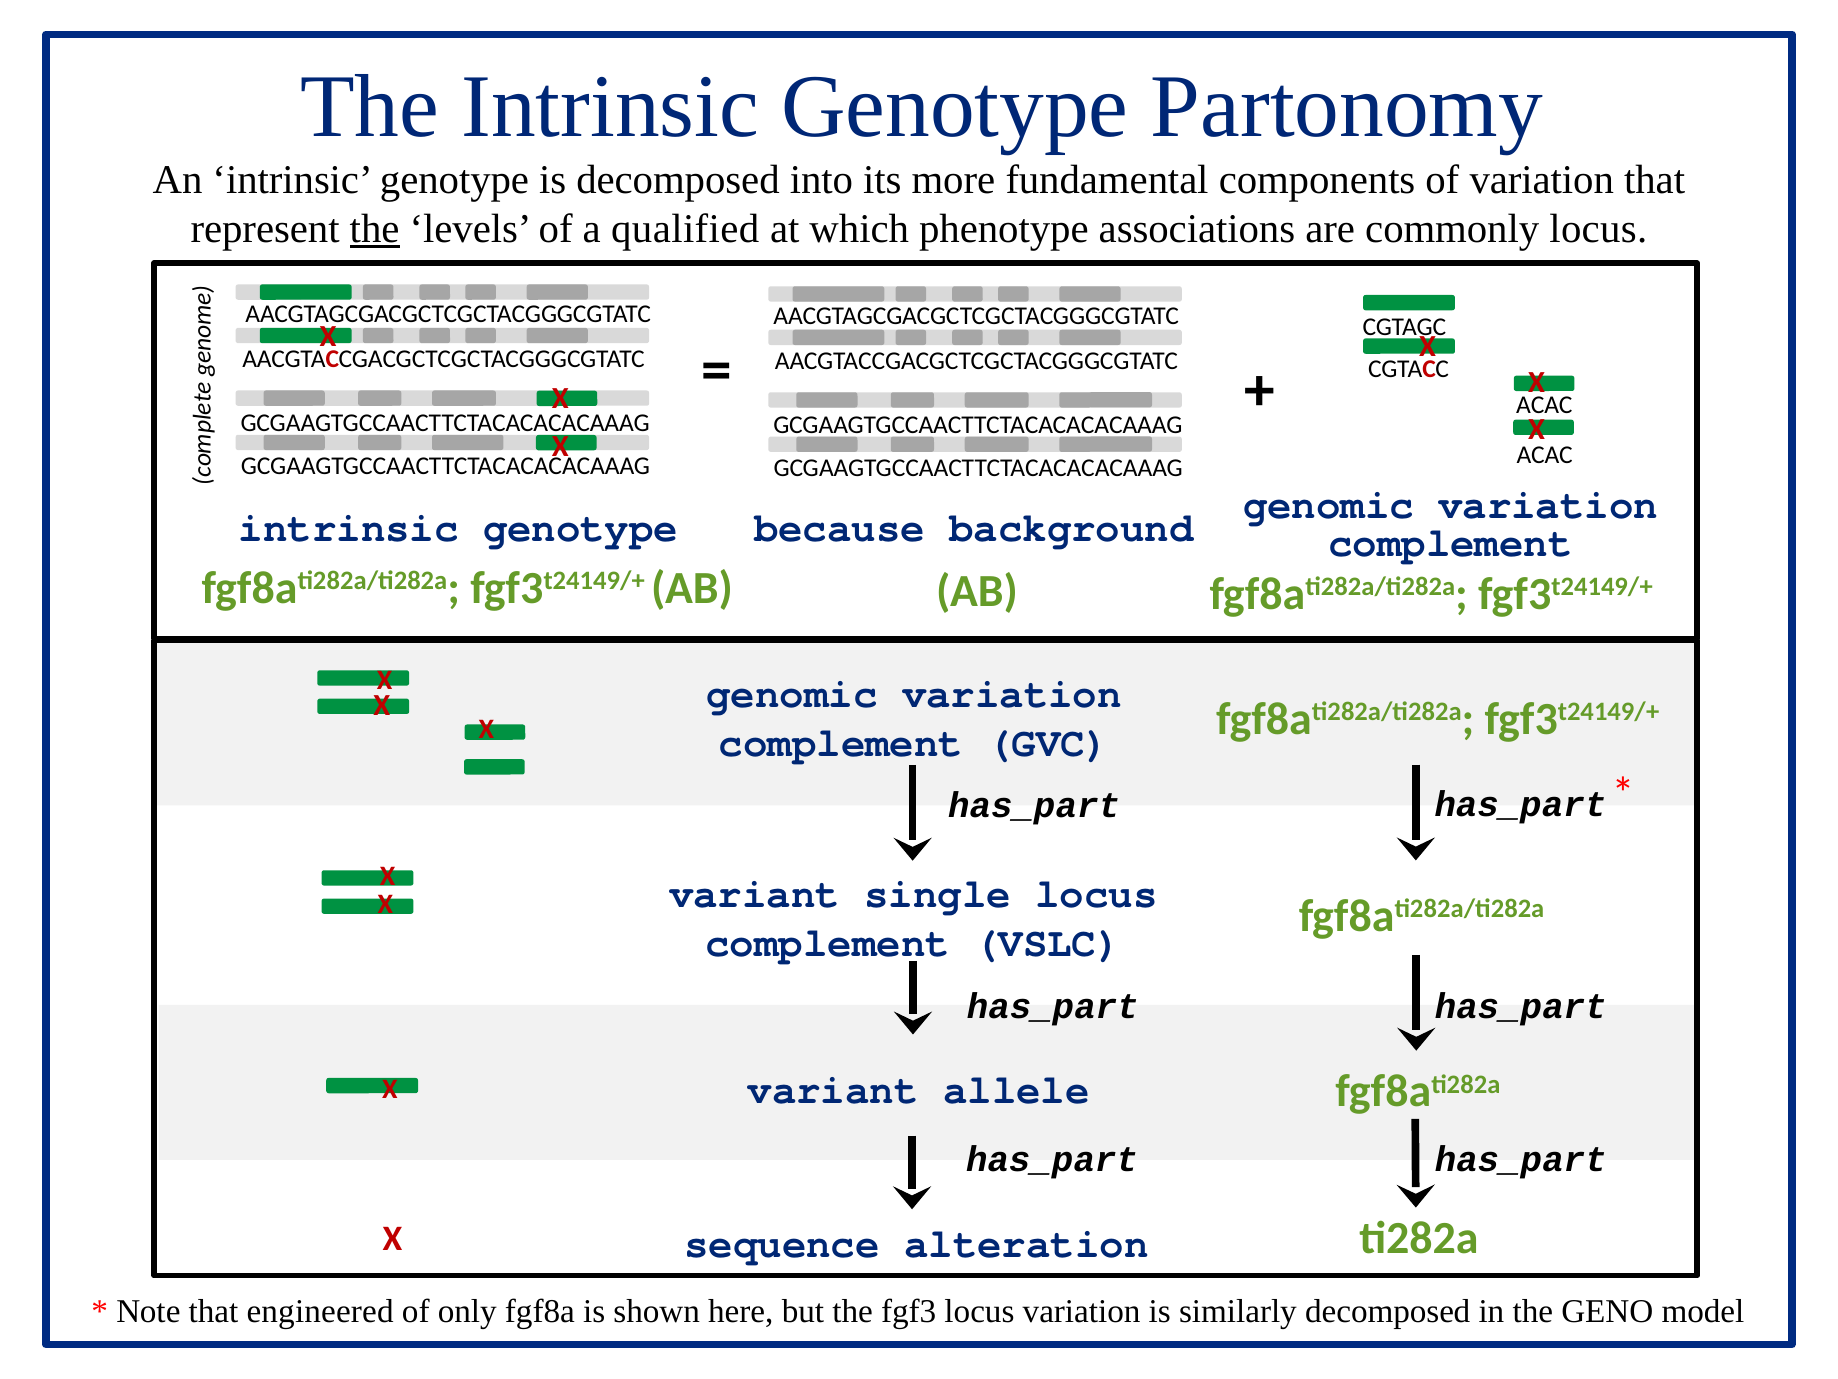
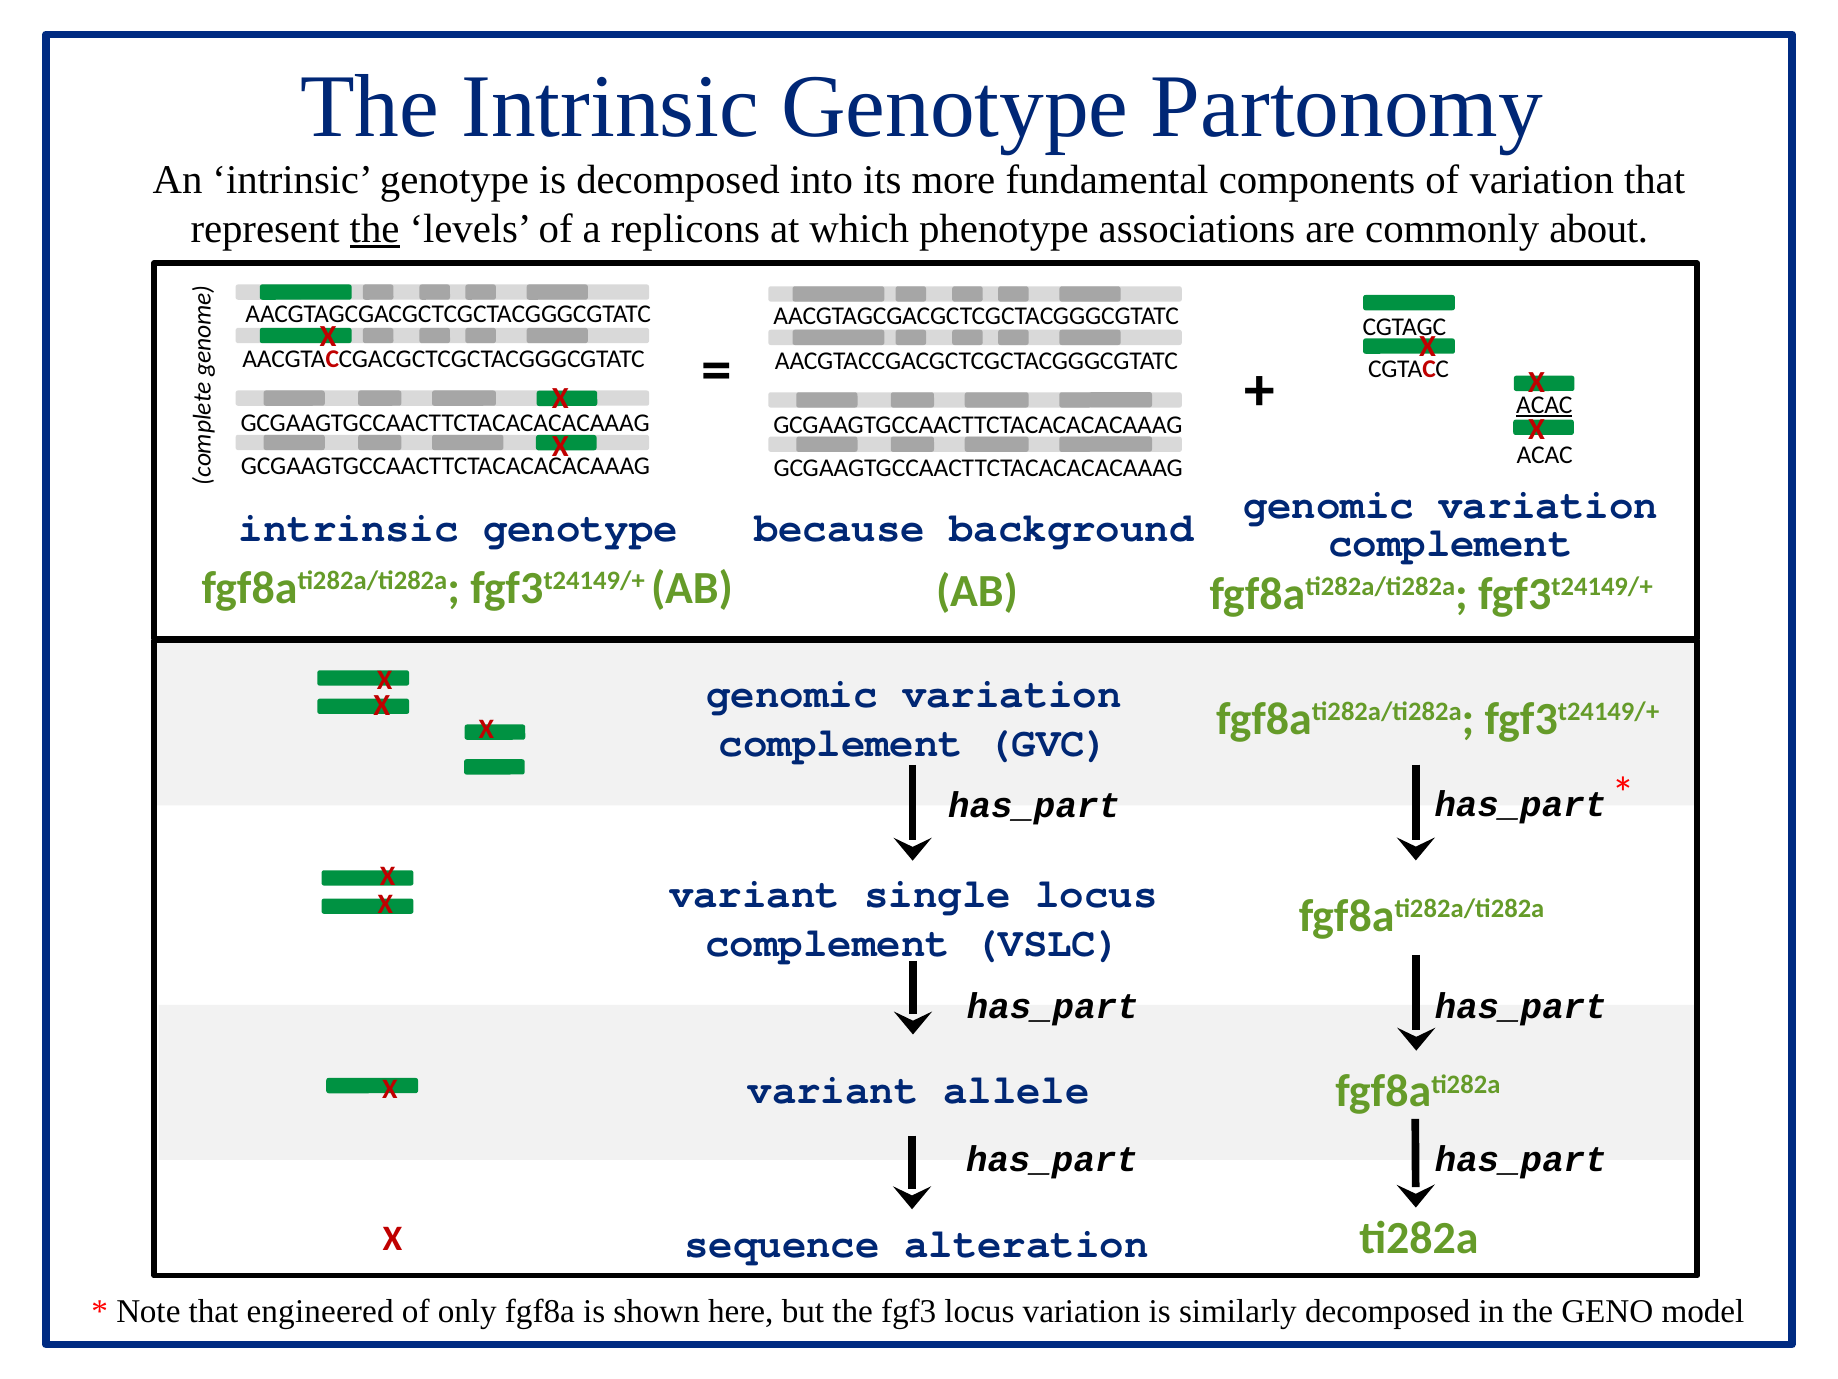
qualified: qualified -> replicons
commonly locus: locus -> about
ACAC at (1544, 405) underline: none -> present
